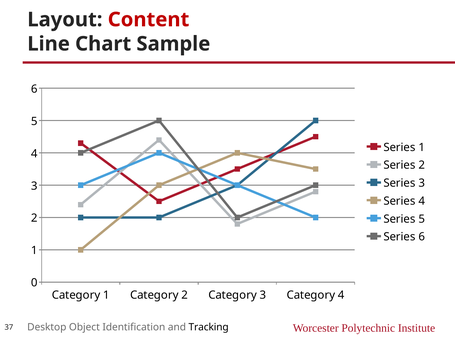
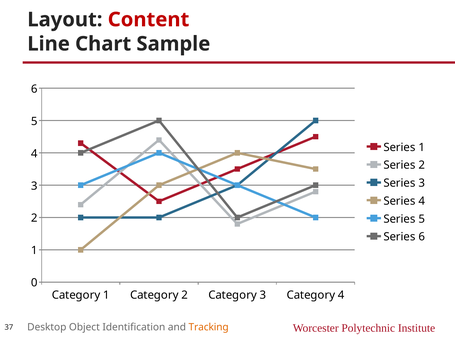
Tracking colour: black -> orange
